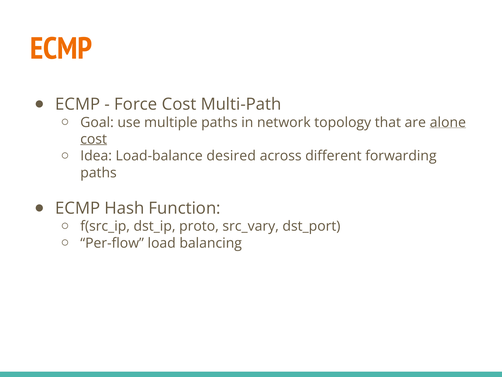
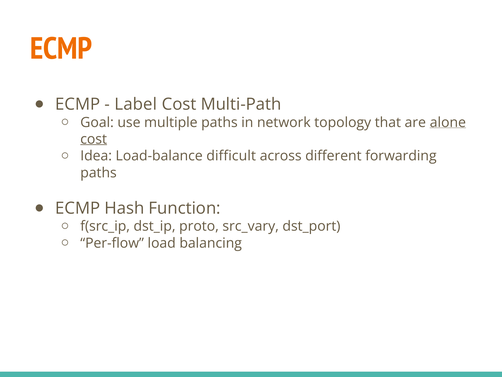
Force: Force -> Label
desired: desired -> difficult
